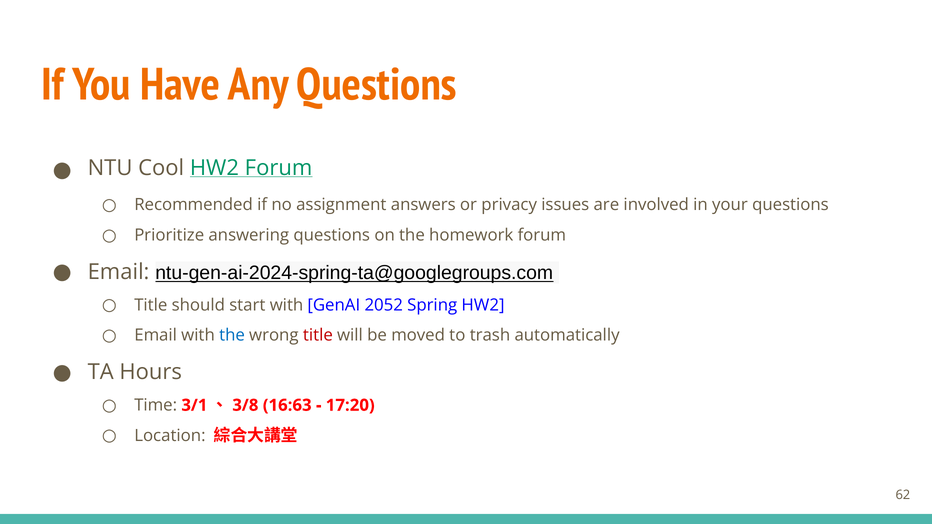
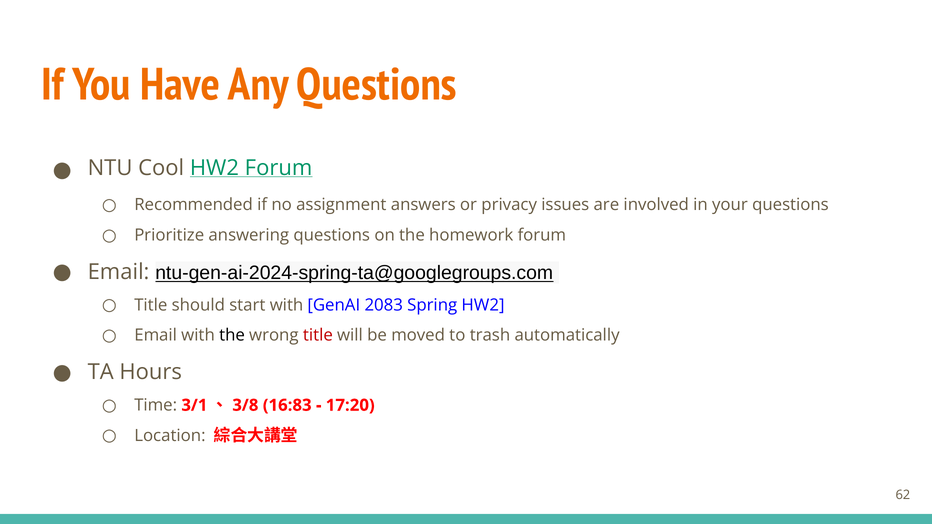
2052: 2052 -> 2083
the at (232, 336) colour: blue -> black
16:63: 16:63 -> 16:83
